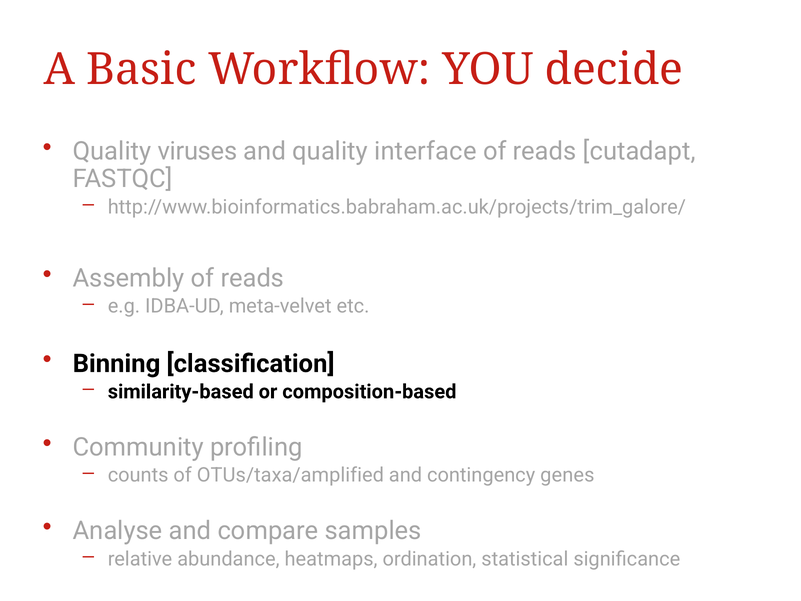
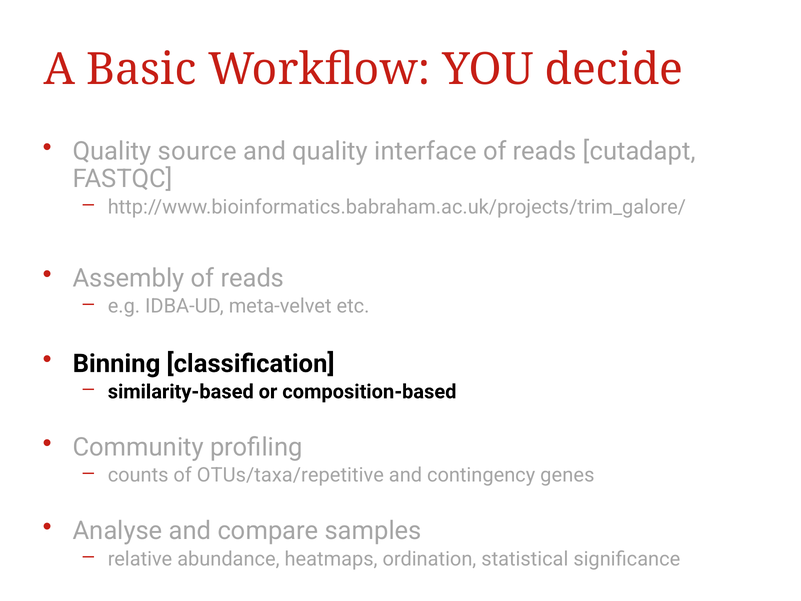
viruses: viruses -> source
OTUs/taxa/amplified: OTUs/taxa/amplified -> OTUs/taxa/repetitive
